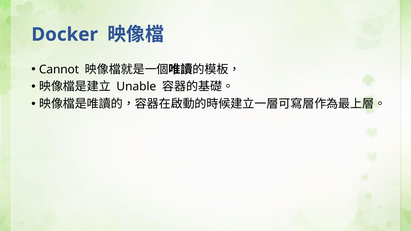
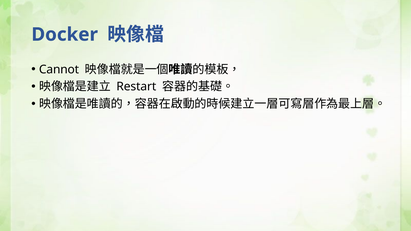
Unable: Unable -> Restart
